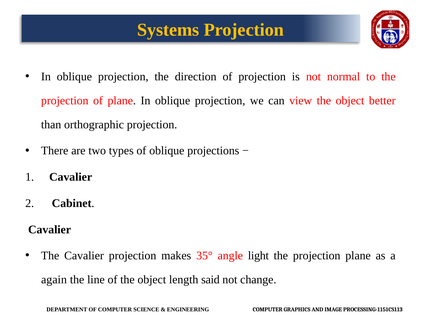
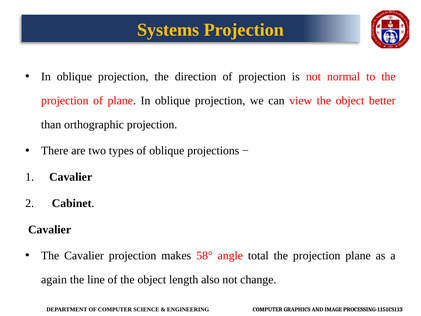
35°: 35° -> 58°
light: light -> total
said: said -> also
